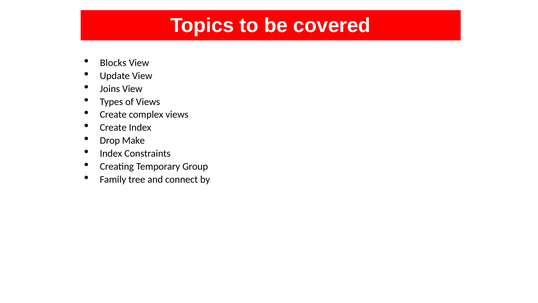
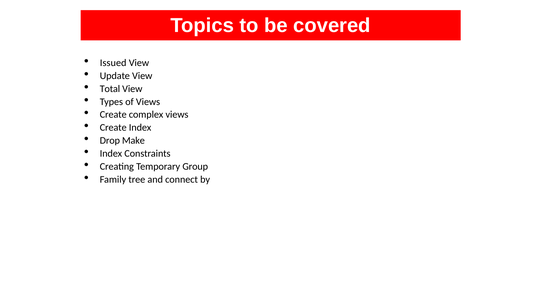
Blocks: Blocks -> Issued
Joins: Joins -> Total
